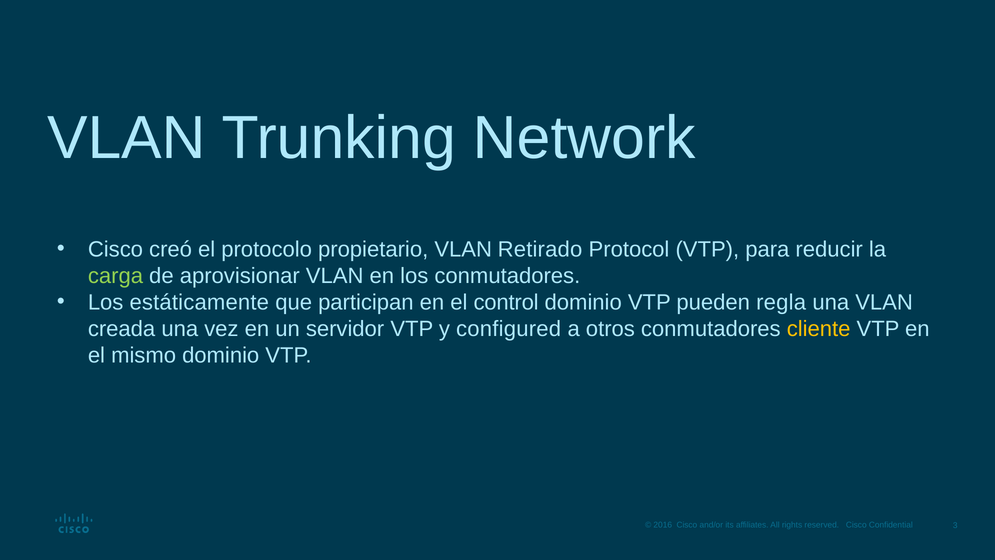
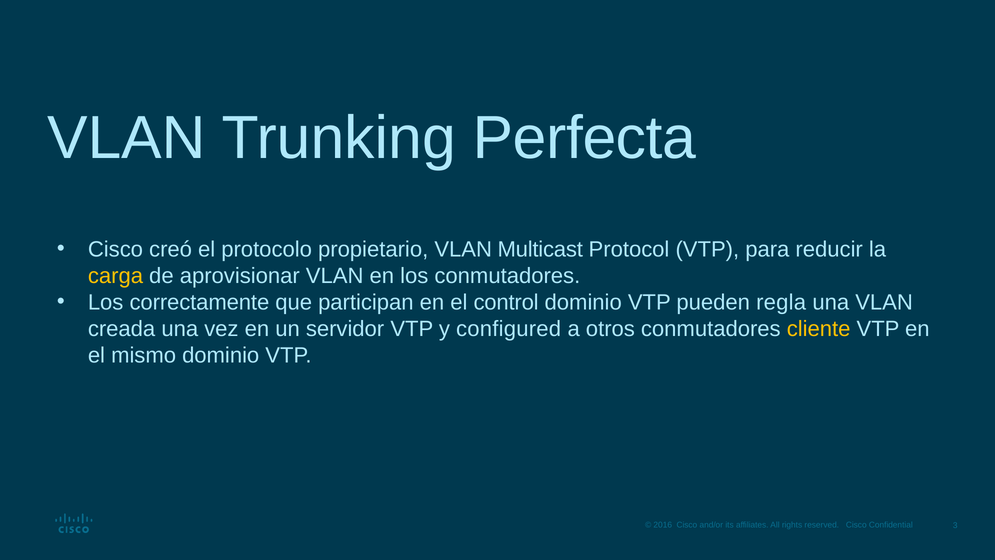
Network: Network -> Perfecta
Retirado: Retirado -> Multicast
carga colour: light green -> yellow
estáticamente: estáticamente -> correctamente
